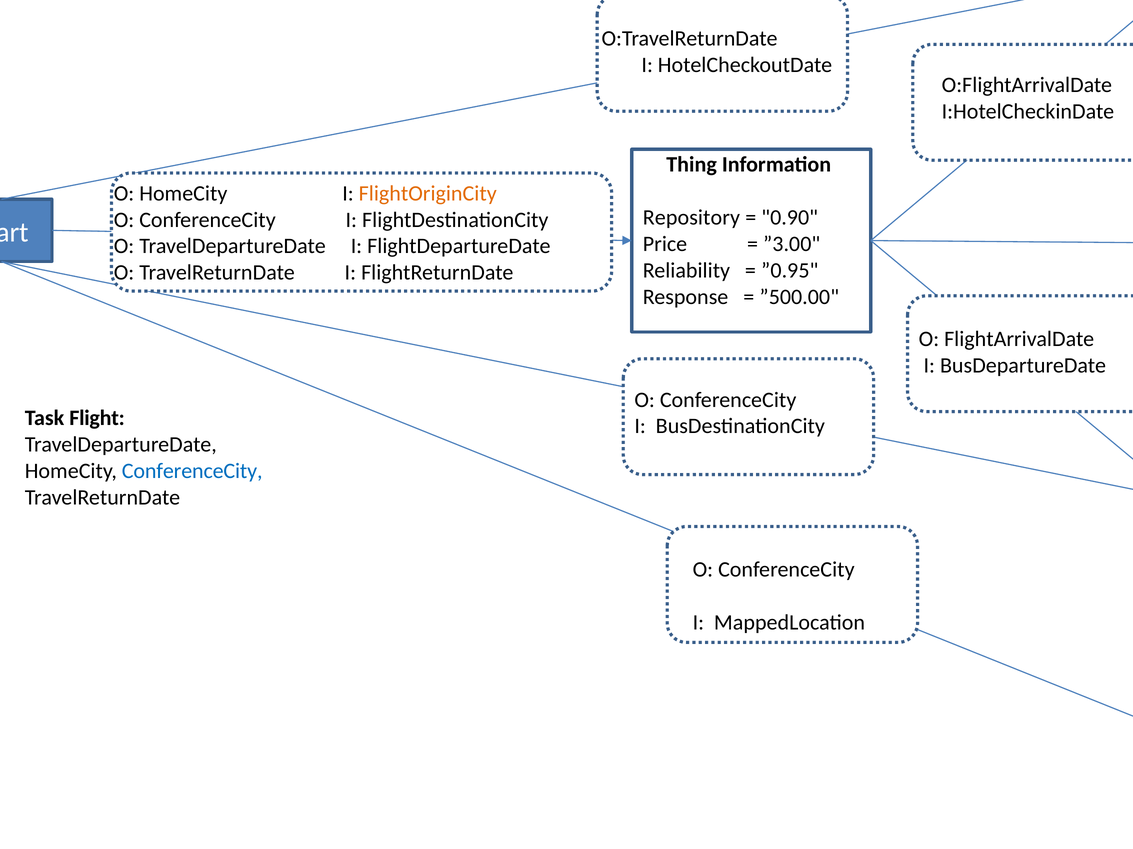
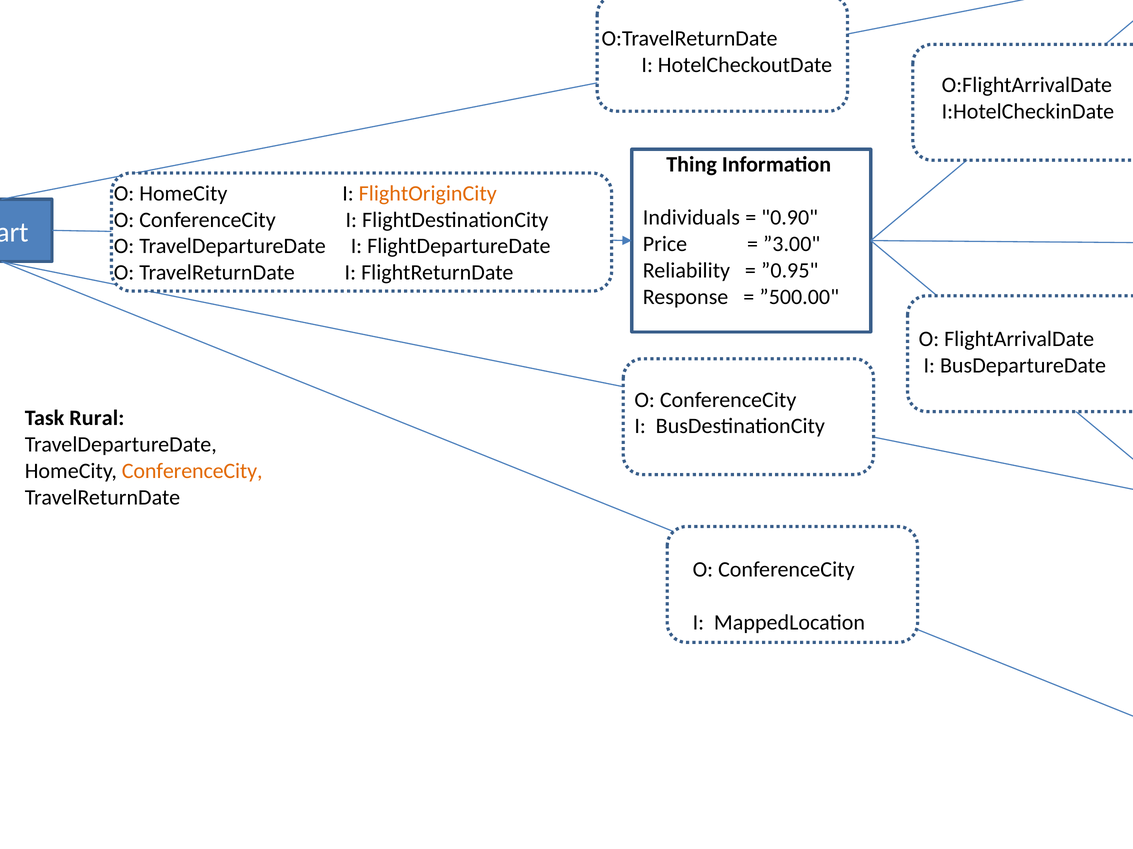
Repository: Repository -> Individuals
Flight: Flight -> Rural
ConferenceCity at (192, 471) colour: blue -> orange
